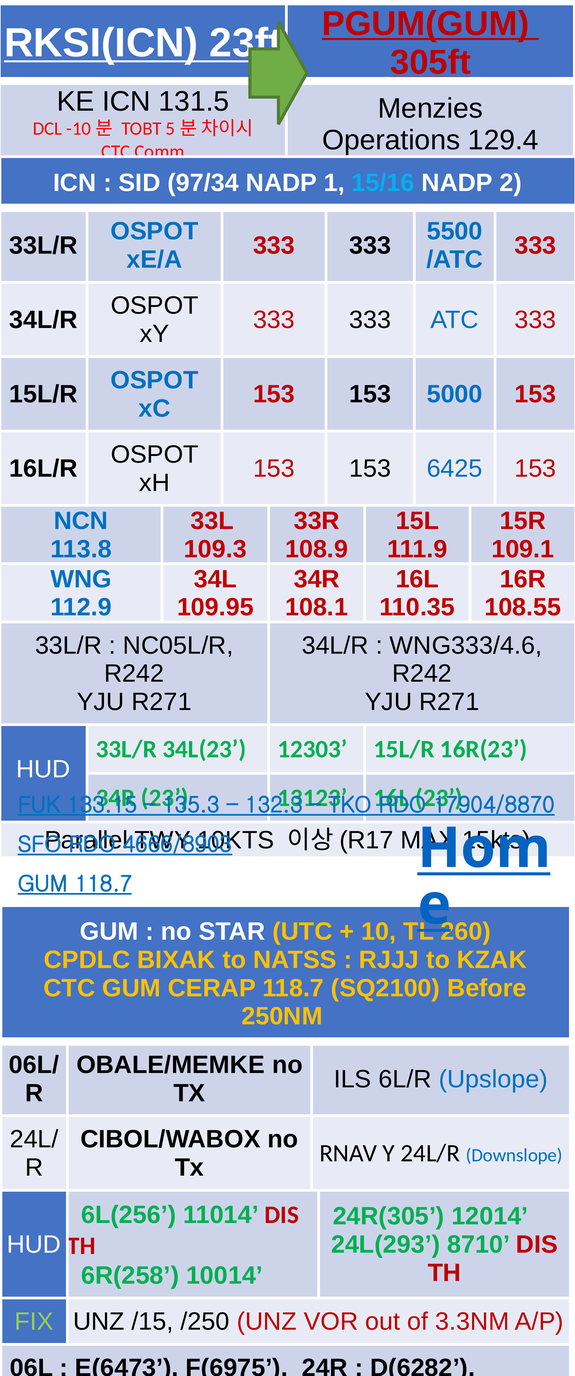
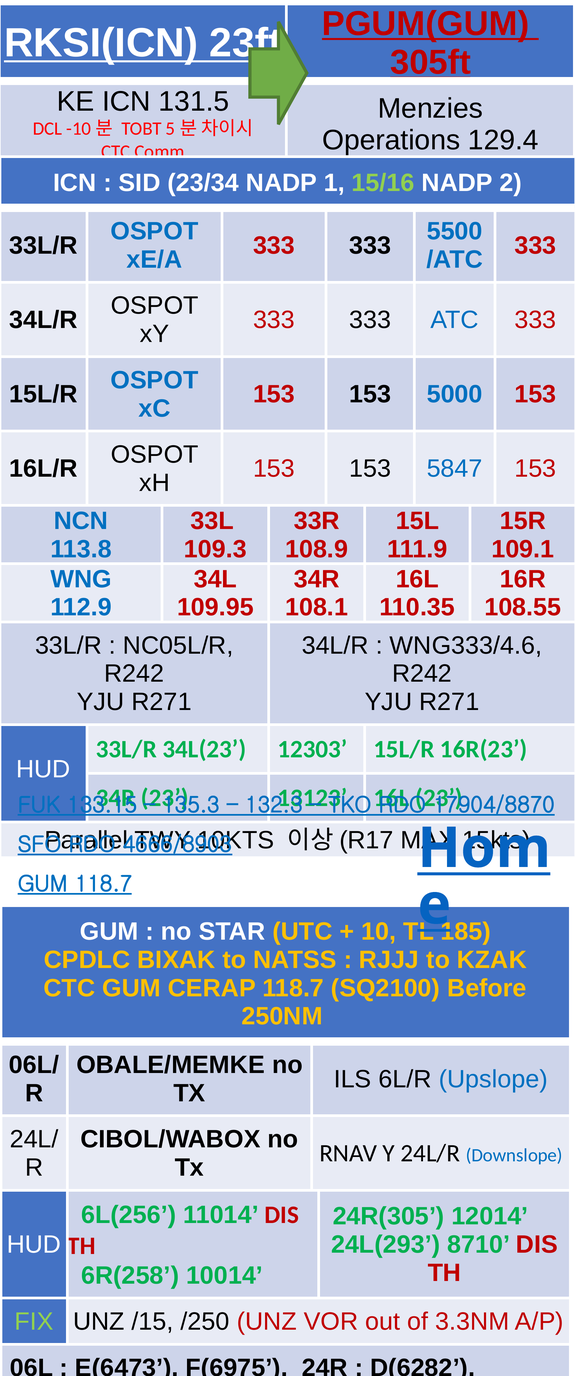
97/34: 97/34 -> 23/34
15/16 colour: light blue -> light green
6425: 6425 -> 5847
260: 260 -> 185
